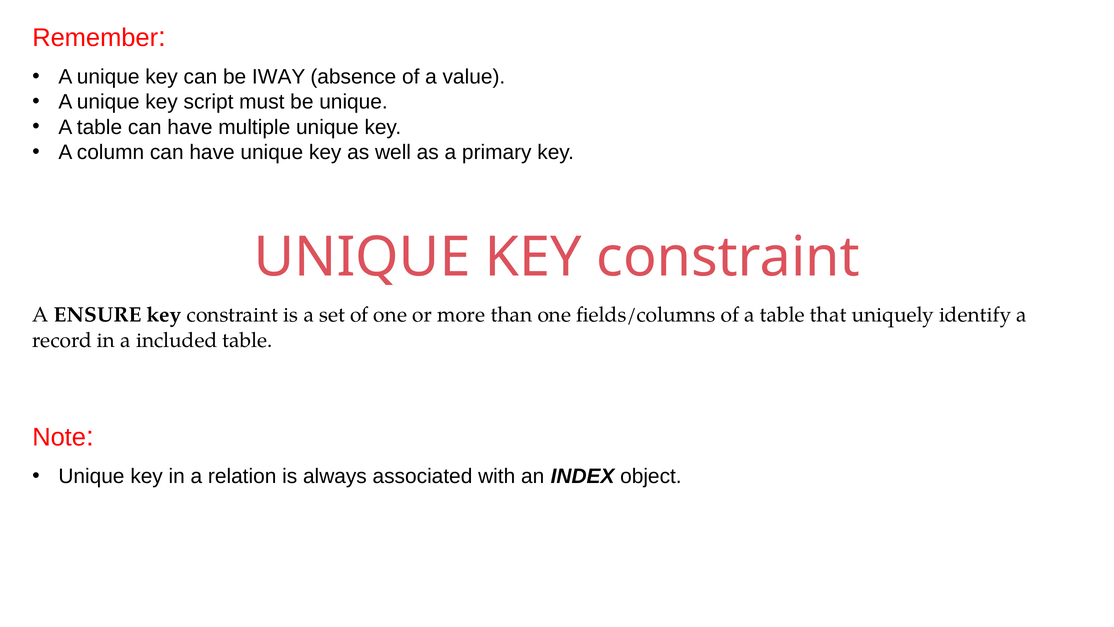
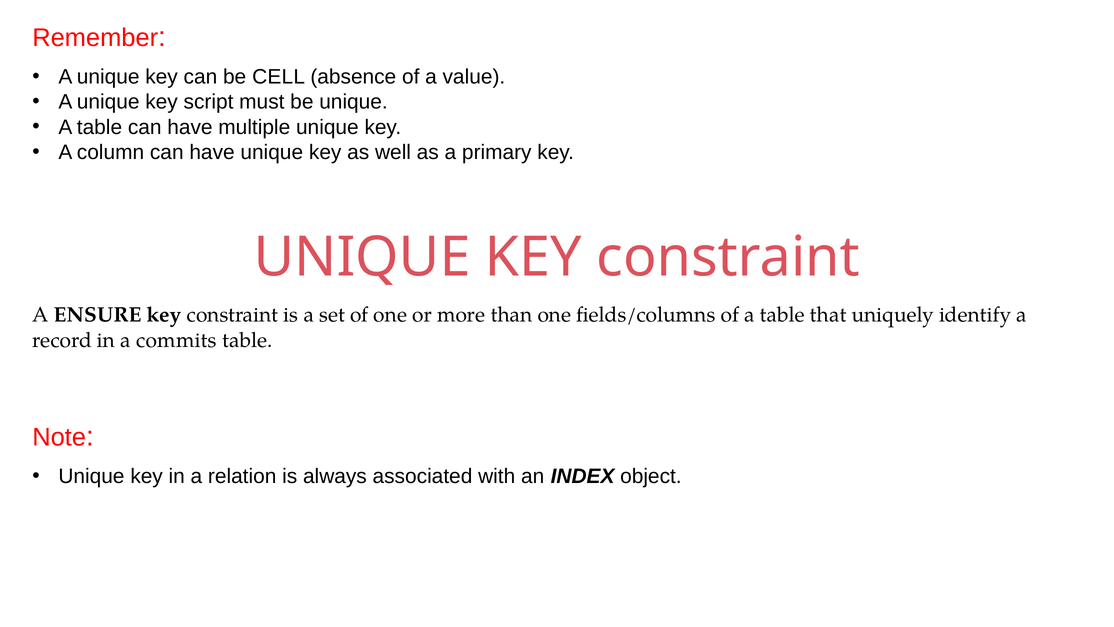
IWAY: IWAY -> CELL
included: included -> commits
